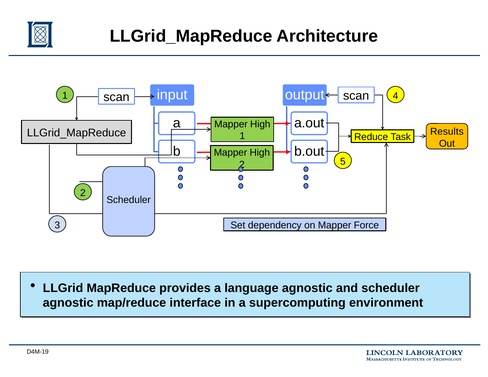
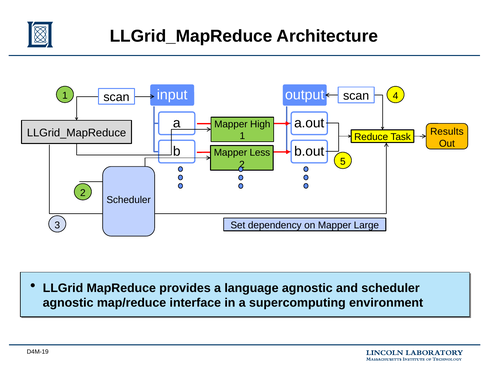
High at (260, 153): High -> Less
Force: Force -> Large
